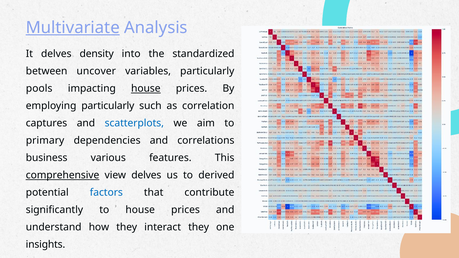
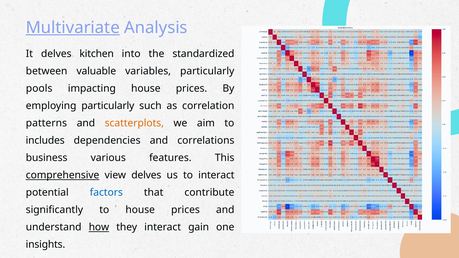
density: density -> kitchen
uncover: uncover -> valuable
house at (146, 89) underline: present -> none
captures: captures -> patterns
scatterplots colour: blue -> orange
primary: primary -> includes
to derived: derived -> interact
how underline: none -> present
interact they: they -> gain
